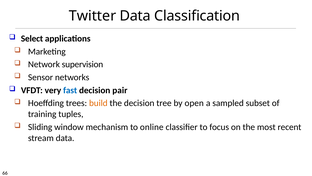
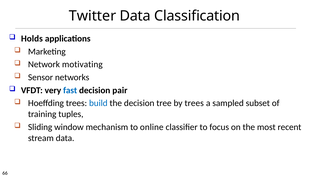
Select: Select -> Holds
supervision: supervision -> motivating
build colour: orange -> blue
by open: open -> trees
